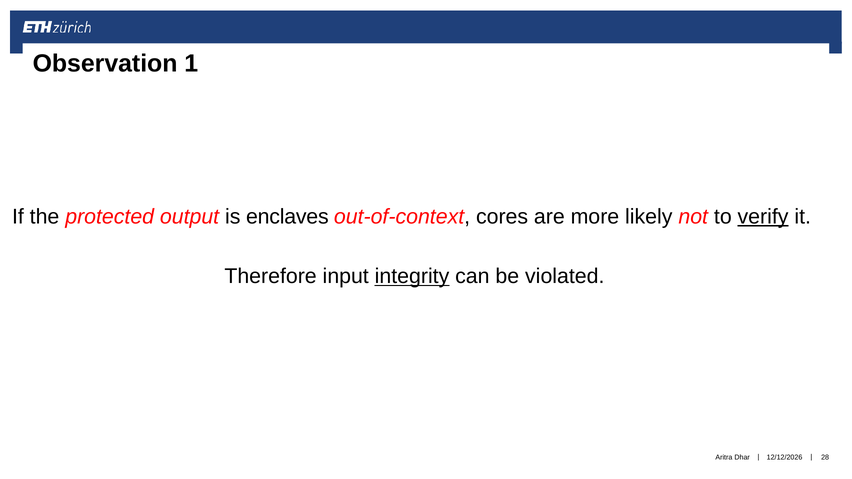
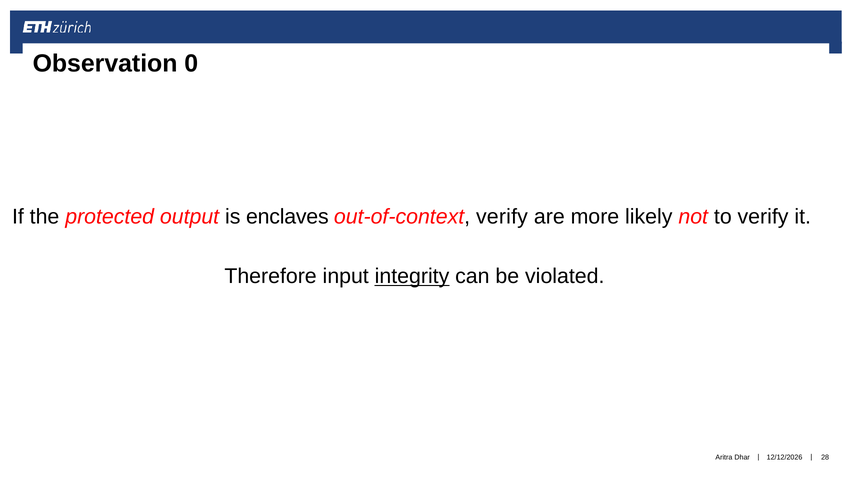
1: 1 -> 0
out-of-context cores: cores -> verify
verify at (763, 217) underline: present -> none
